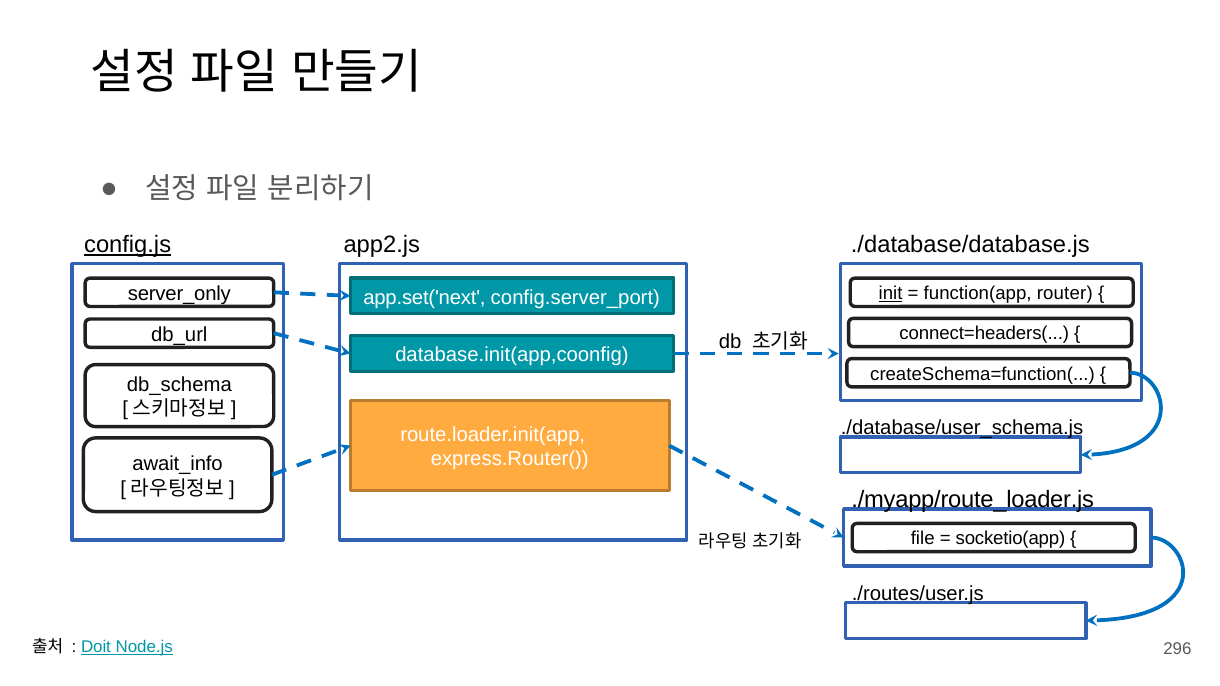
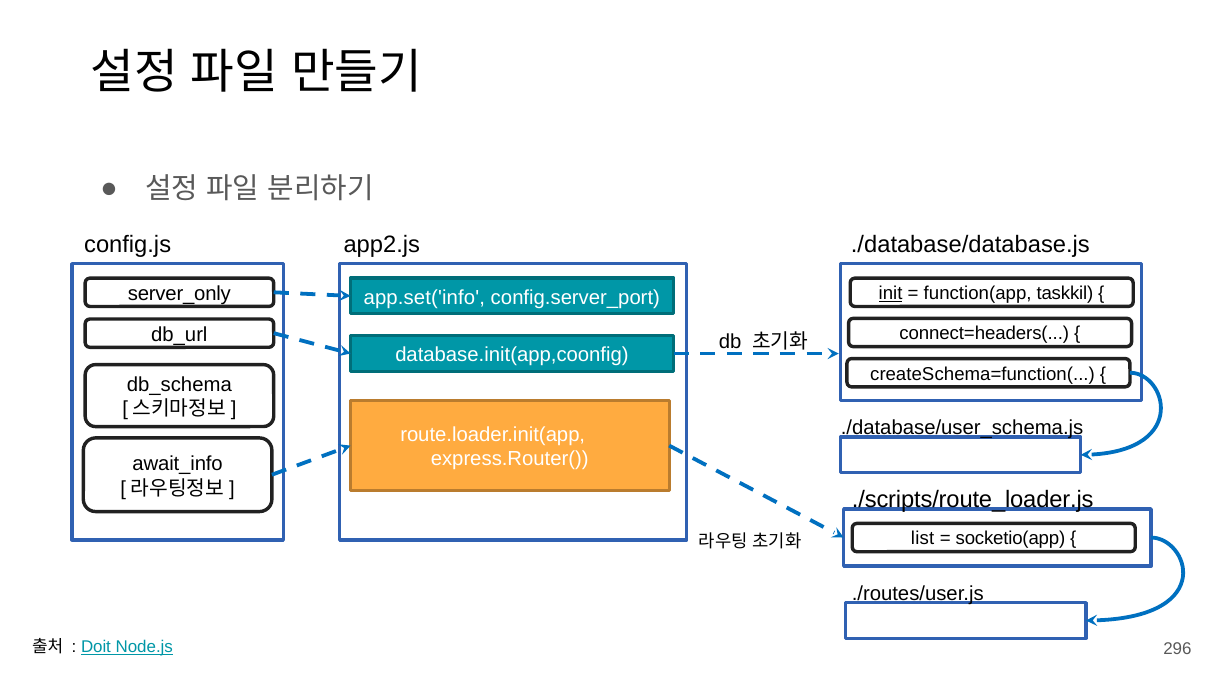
config.js underline: present -> none
router: router -> taskkil
app.set('next: app.set('next -> app.set('info
./myapp/route_loader.js: ./myapp/route_loader.js -> ./scripts/route_loader.js
file: file -> list
